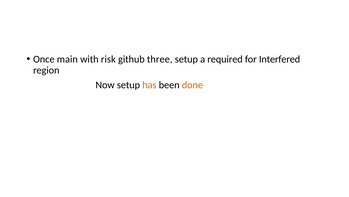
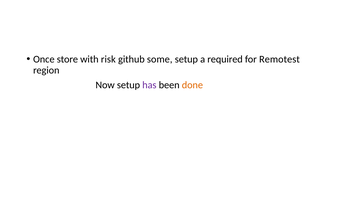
main: main -> store
three: three -> some
Interfered: Interfered -> Remotest
has colour: orange -> purple
